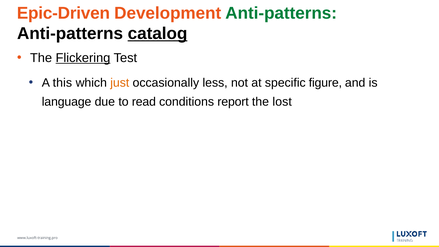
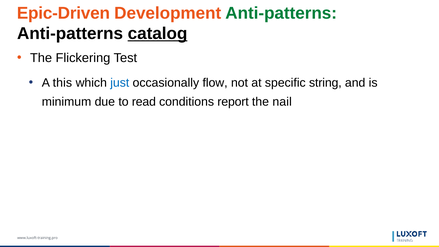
Flickering underline: present -> none
just colour: orange -> blue
less: less -> flow
figure: figure -> string
language: language -> minimum
lost: lost -> nail
